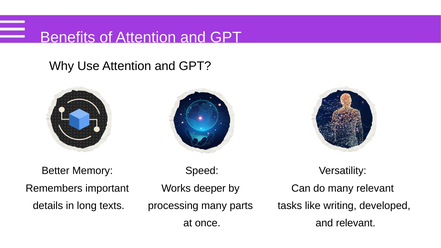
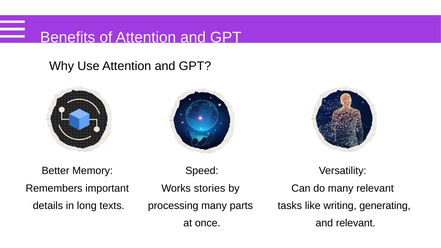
deeper: deeper -> stories
developed: developed -> generating
